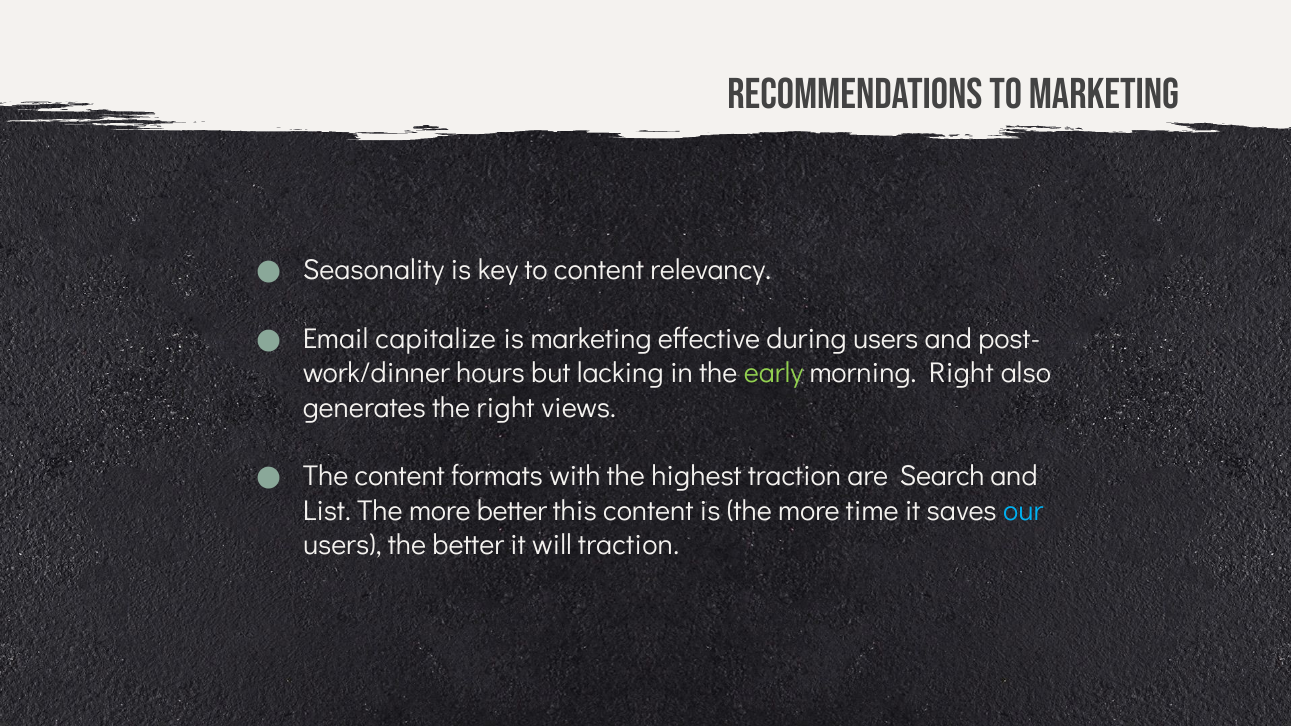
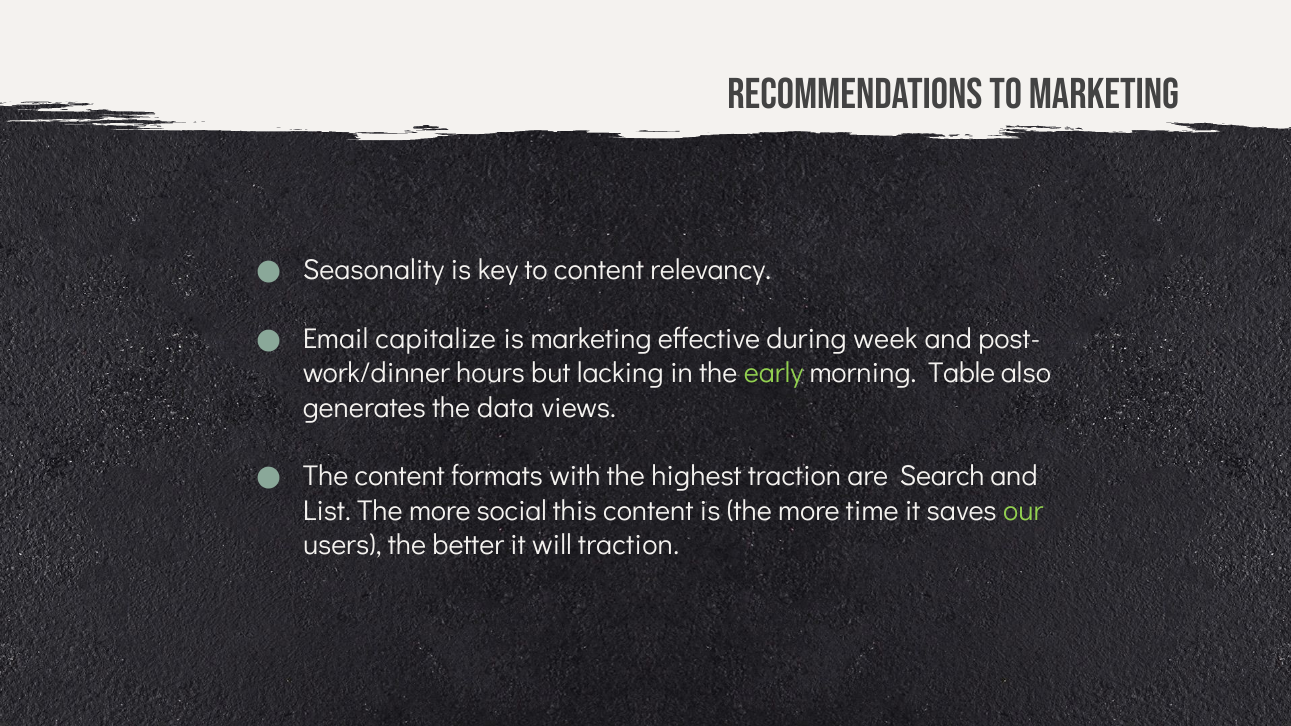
during users: users -> week
morning Right: Right -> Table
the right: right -> data
more better: better -> social
our colour: light blue -> light green
